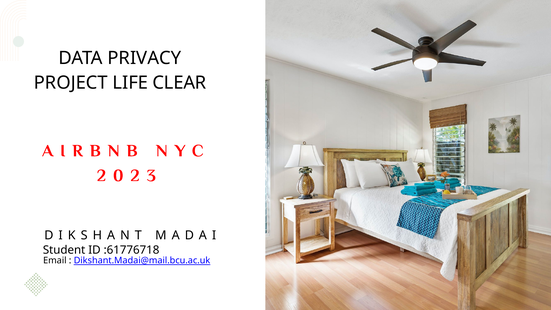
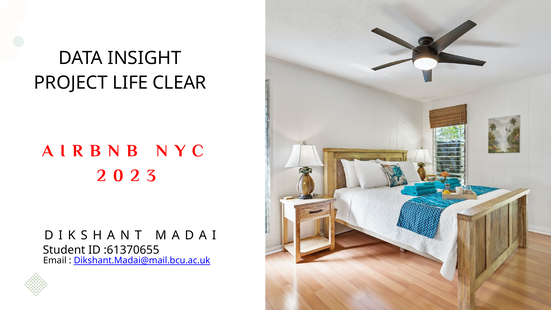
PRIVACY: PRIVACY -> INSIGHT
:61776718: :61776718 -> :61370655
